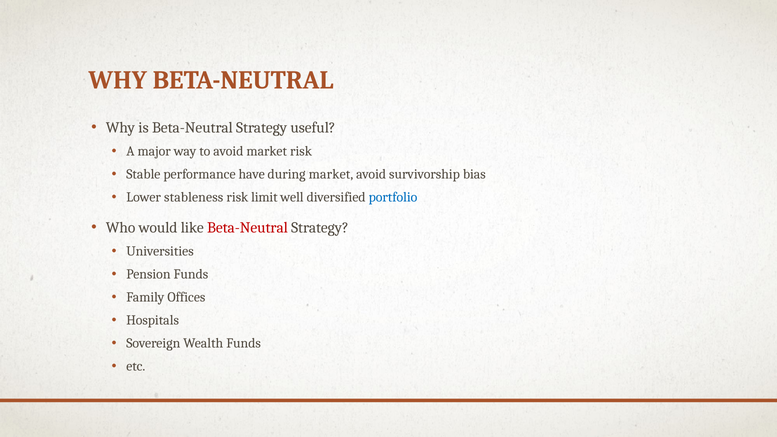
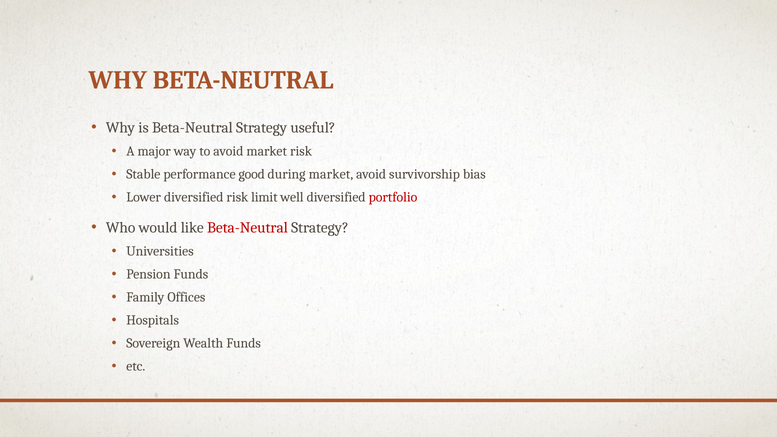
have: have -> good
Lower stableness: stableness -> diversified
portfolio colour: blue -> red
